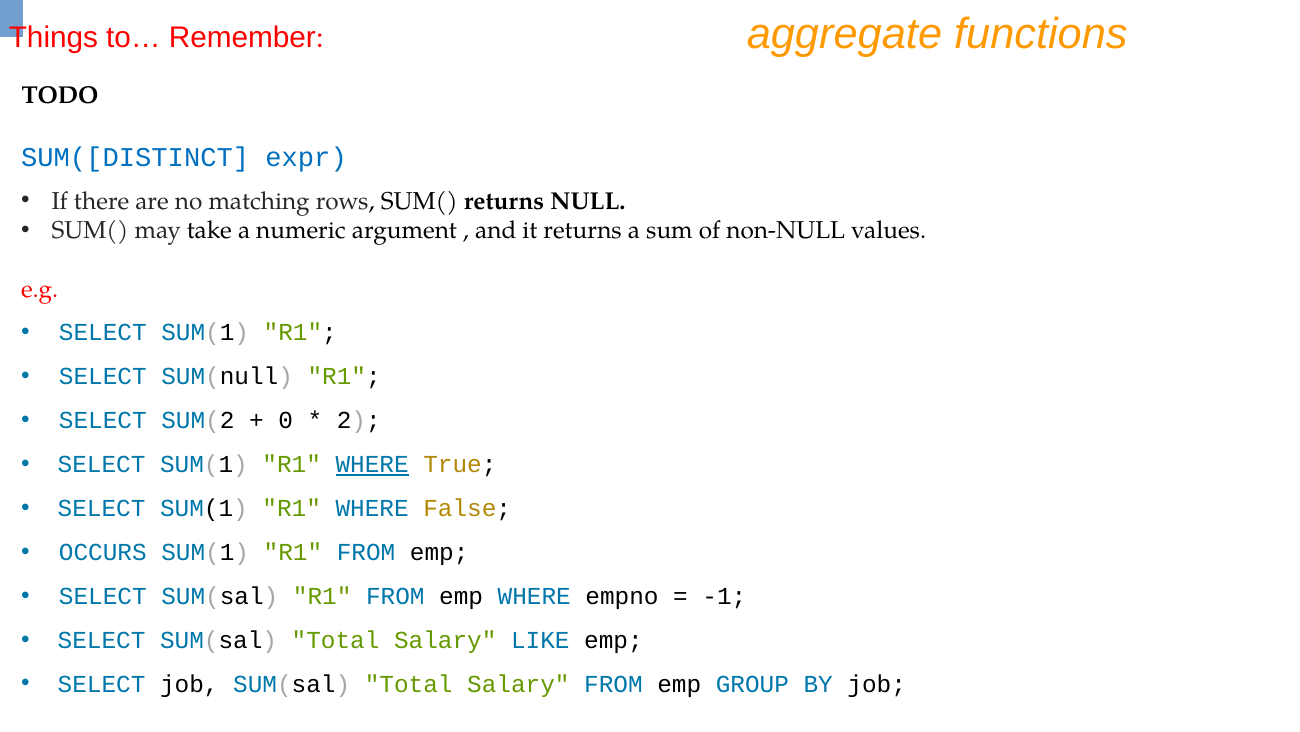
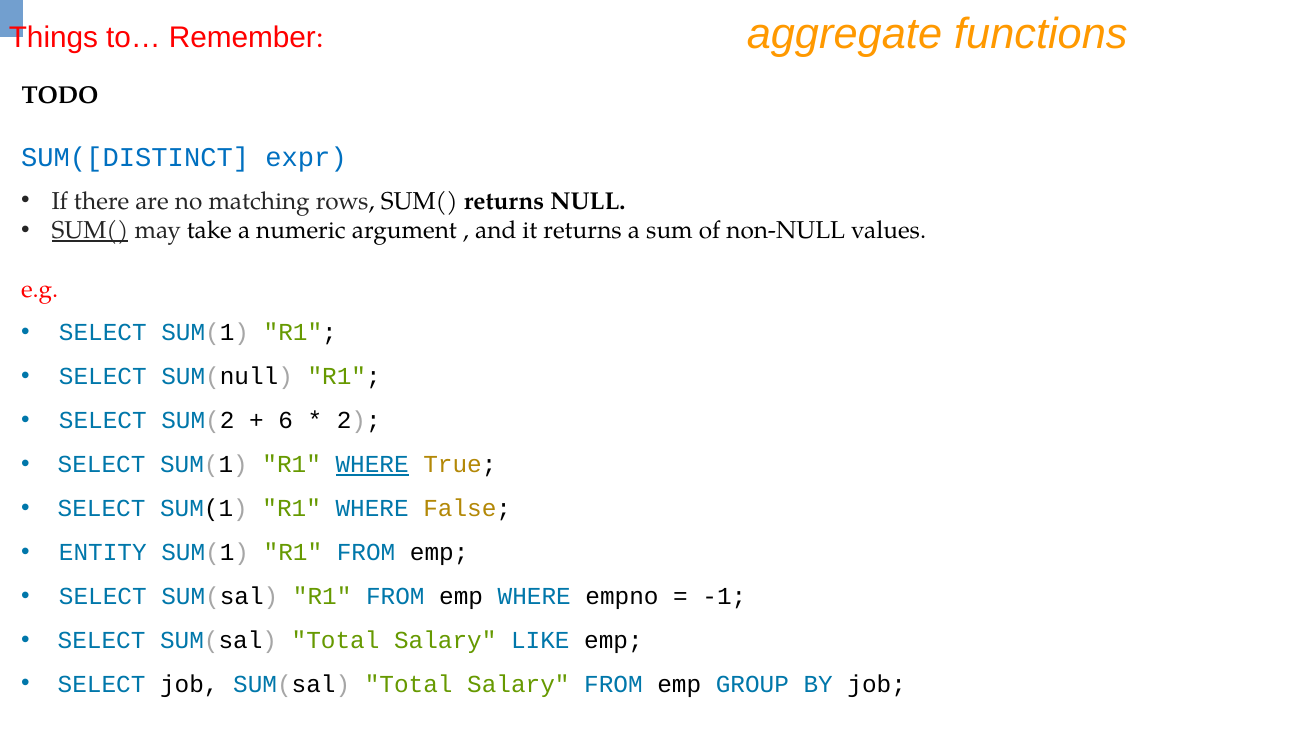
SUM( at (90, 230) underline: none -> present
0: 0 -> 6
OCCURS: OCCURS -> ENTITY
